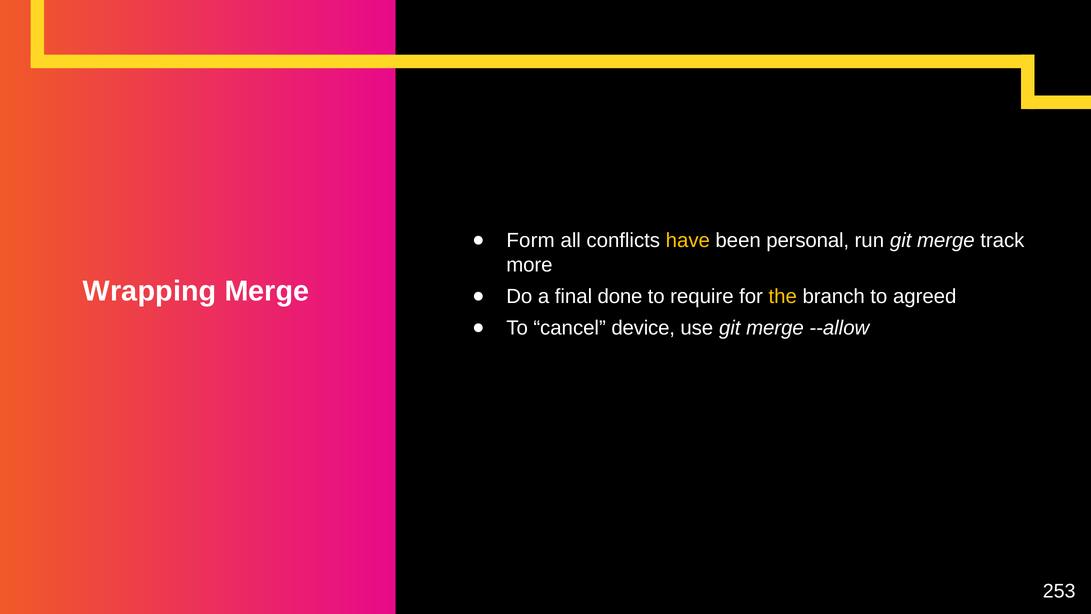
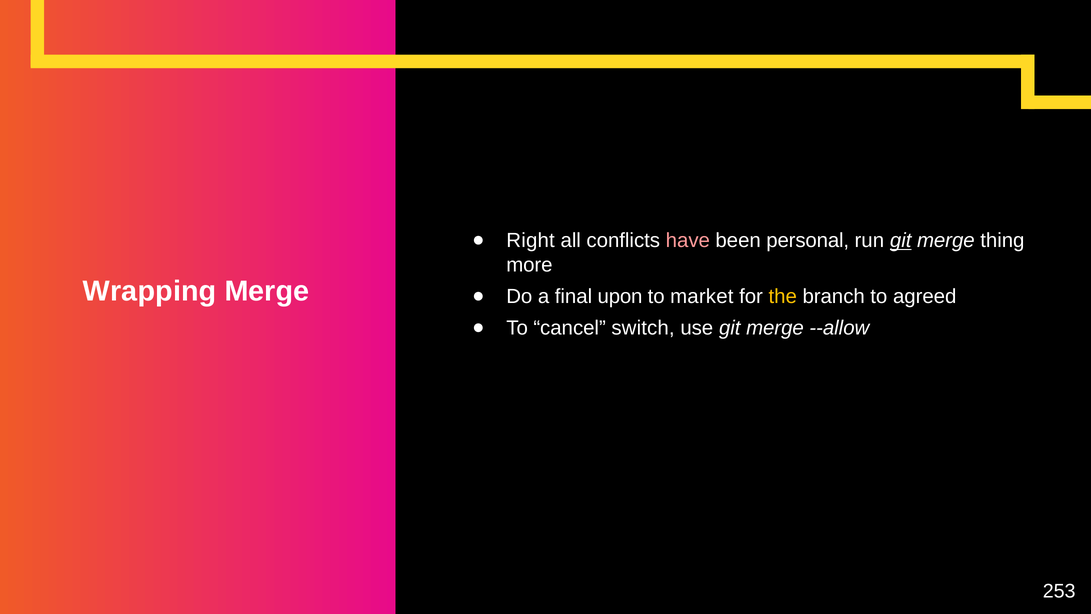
Form: Form -> Right
have colour: yellow -> pink
git at (901, 241) underline: none -> present
track: track -> thing
done: done -> upon
require: require -> market
device: device -> switch
